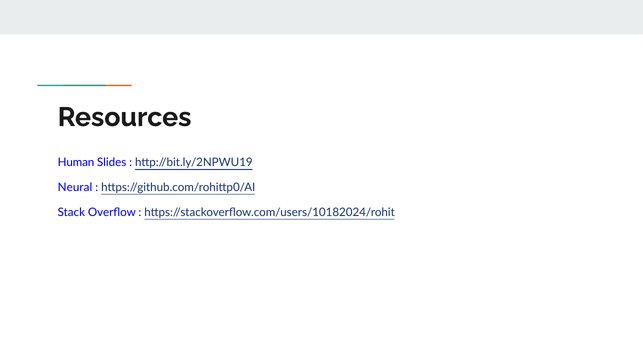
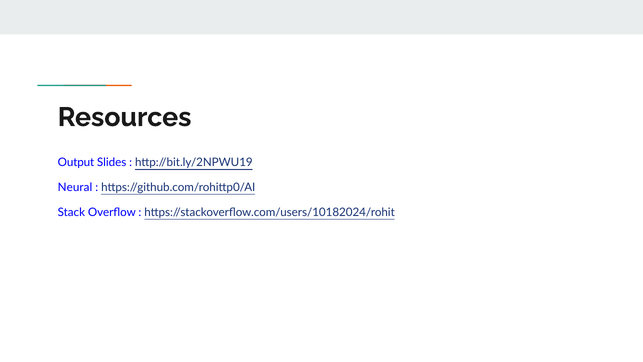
Human: Human -> Output
